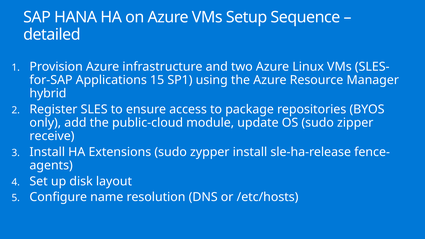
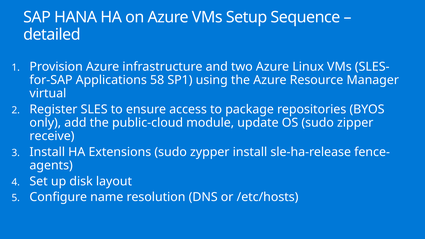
15: 15 -> 58
hybrid: hybrid -> virtual
